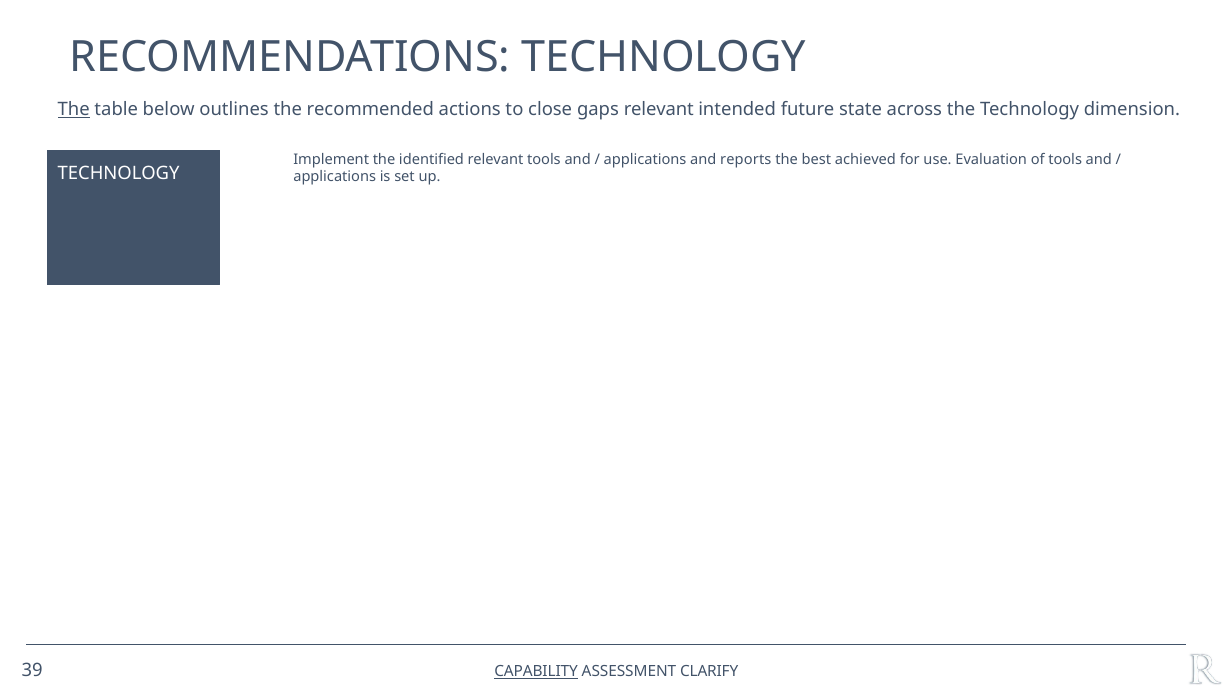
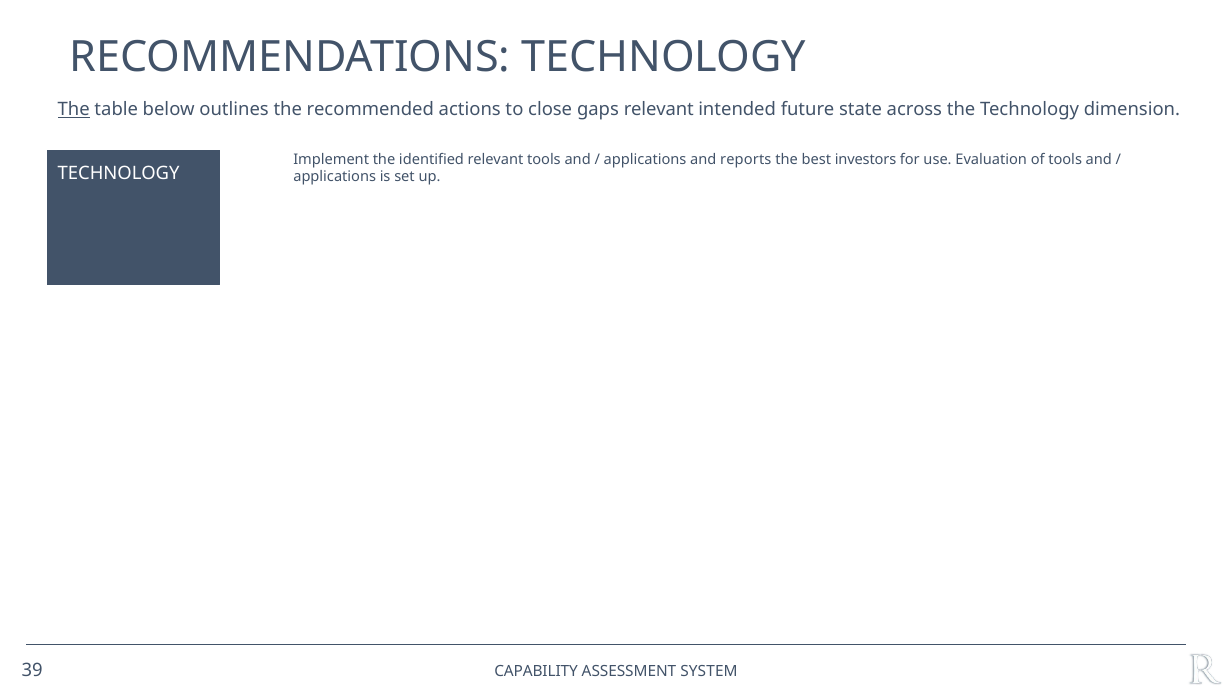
achieved: achieved -> investors
CAPABILITY underline: present -> none
CLARIFY: CLARIFY -> SYSTEM
